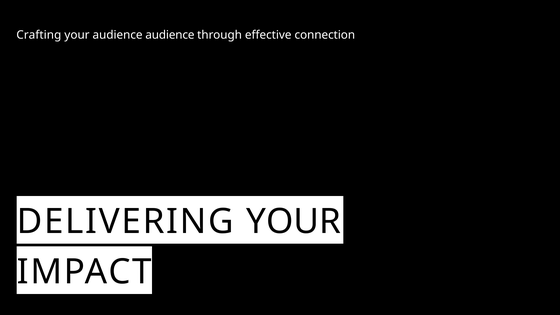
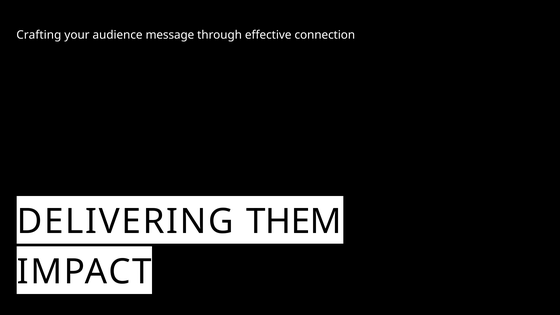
audience audience: audience -> message
DELIVERING YOUR: YOUR -> THEM
